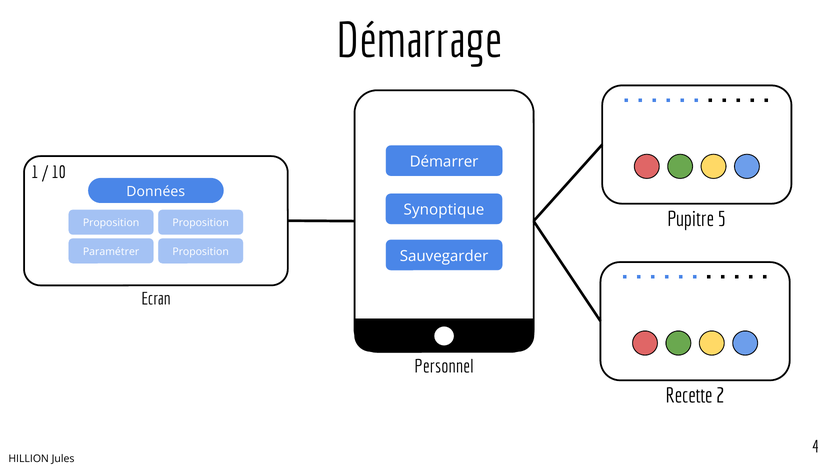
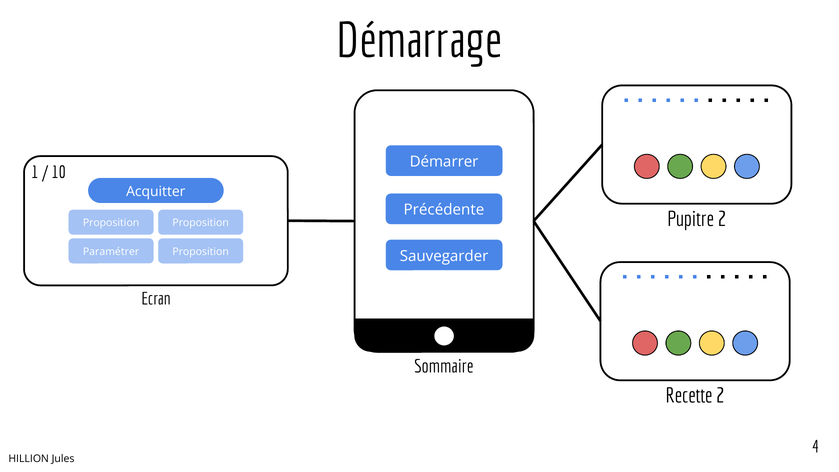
Données: Données -> Acquitter
Synoptique: Synoptique -> Précédente
Pupitre 5: 5 -> 2
Personnel: Personnel -> Sommaire
